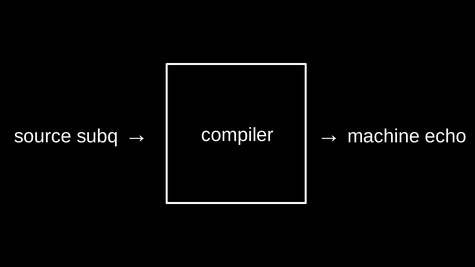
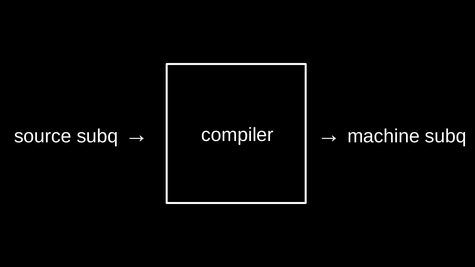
machine echo: echo -> subq
